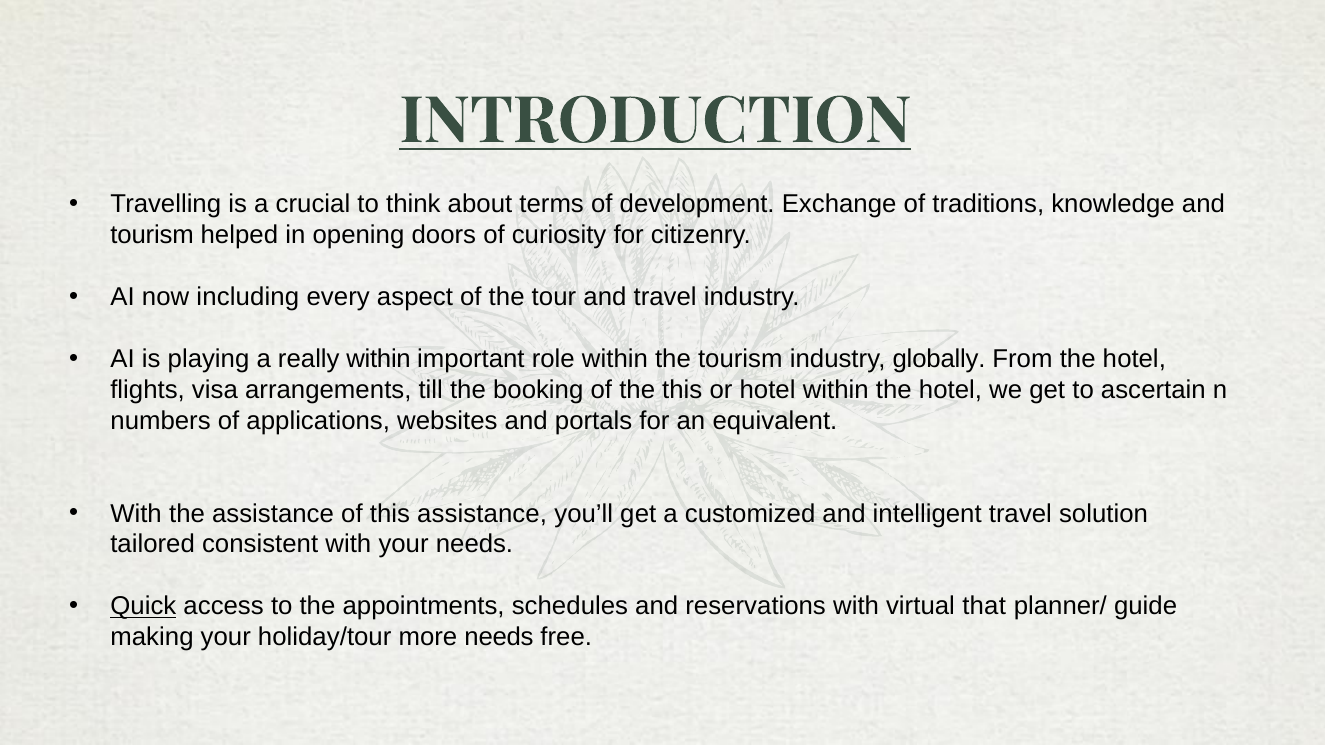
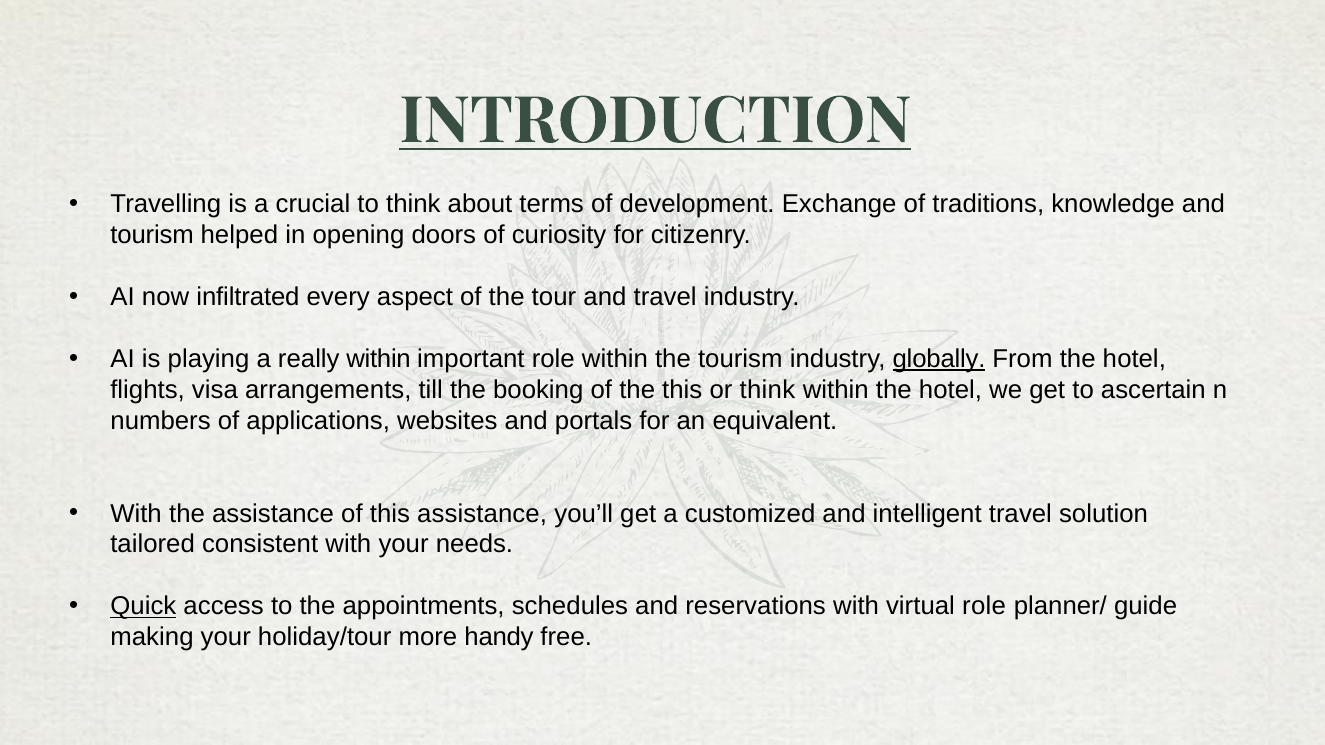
including: including -> infiltrated
globally underline: none -> present
or hotel: hotel -> think
virtual that: that -> role
more needs: needs -> handy
